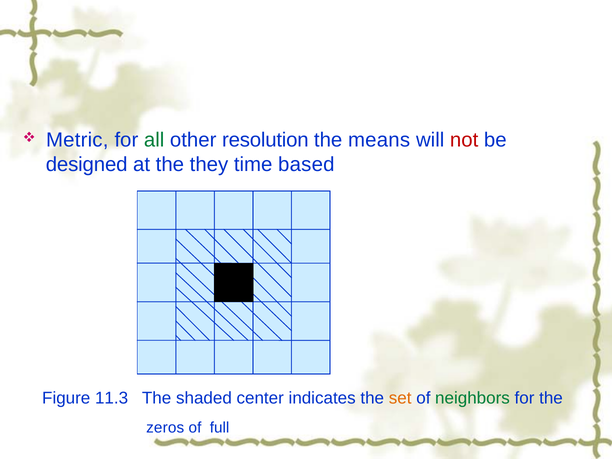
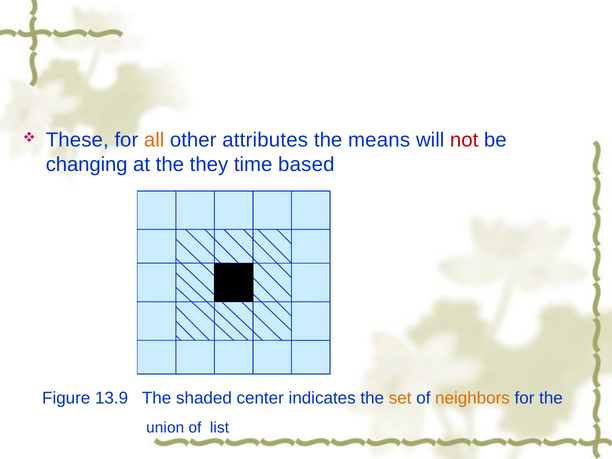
Metric: Metric -> These
all colour: green -> orange
resolution: resolution -> attributes
designed: designed -> changing
11.3: 11.3 -> 13.9
neighbors colour: green -> orange
zeros: zeros -> union
full: full -> list
